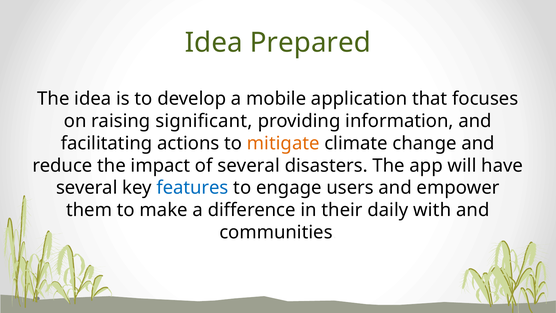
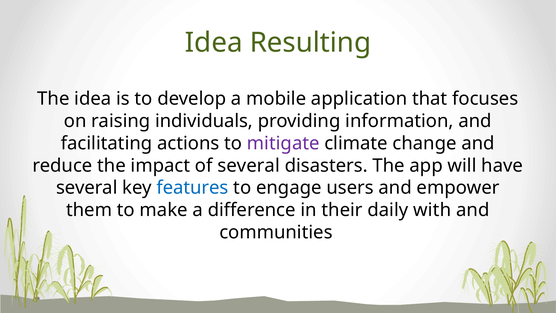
Prepared: Prepared -> Resulting
significant: significant -> individuals
mitigate colour: orange -> purple
